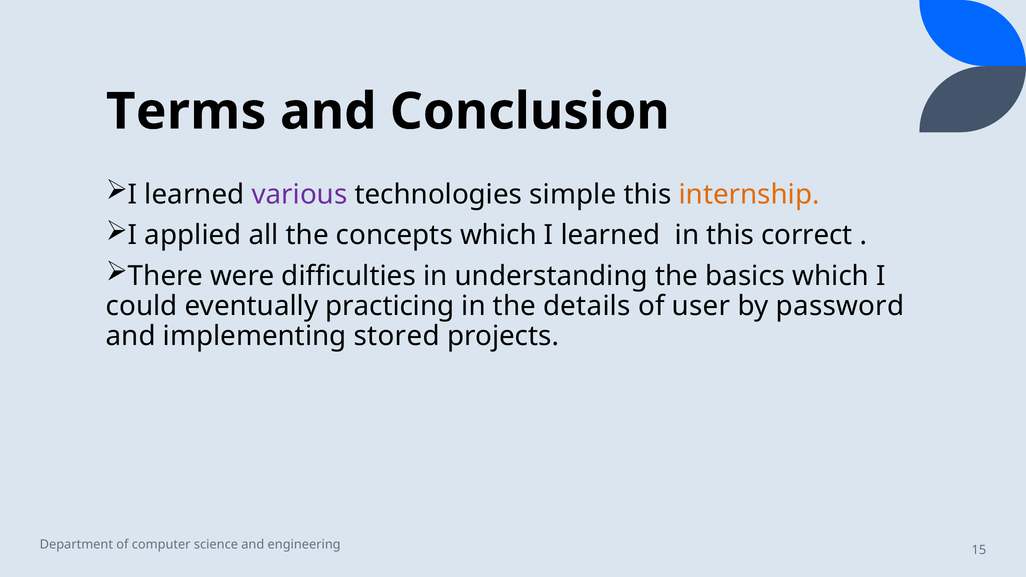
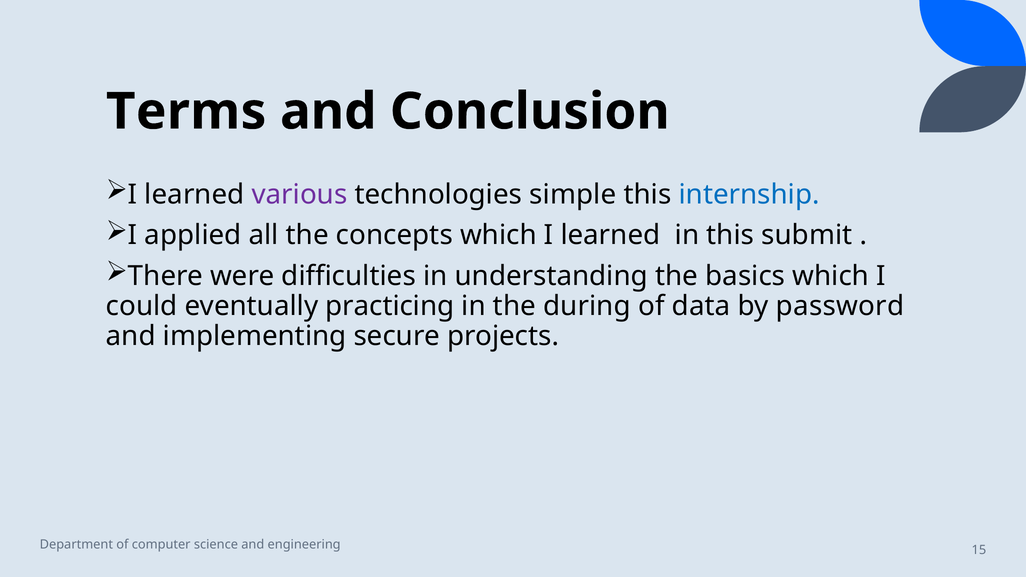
internship colour: orange -> blue
correct: correct -> submit
details: details -> during
user: user -> data
stored: stored -> secure
